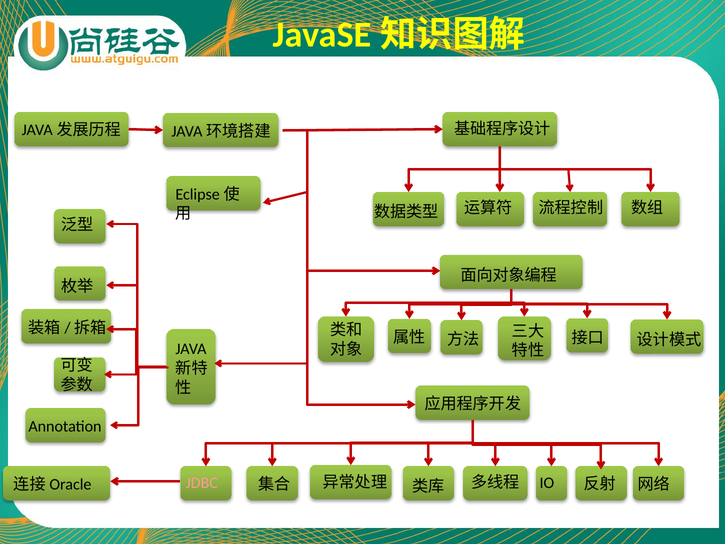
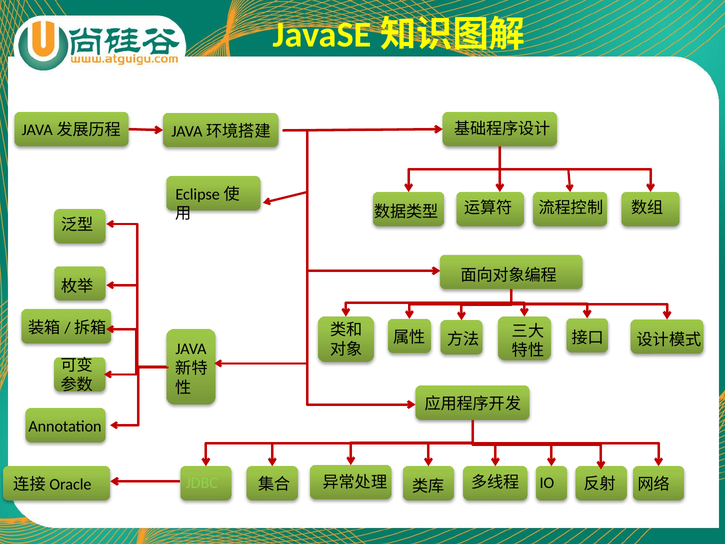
JDBC colour: pink -> light green
